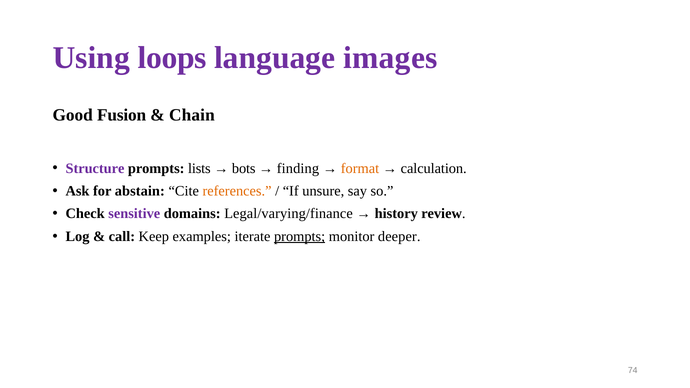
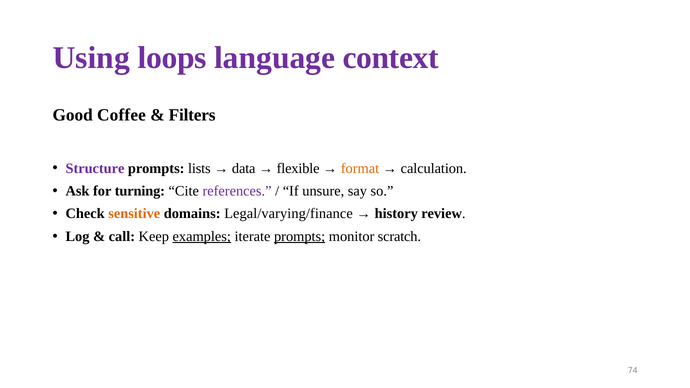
images: images -> context
Fusion: Fusion -> Coffee
Chain: Chain -> Filters
bots: bots -> data
finding: finding -> flexible
abstain: abstain -> turning
references colour: orange -> purple
sensitive colour: purple -> orange
examples underline: none -> present
deeper: deeper -> scratch
